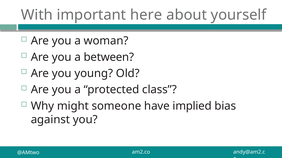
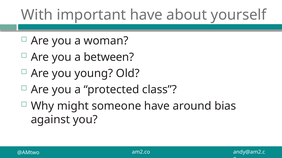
important here: here -> have
implied: implied -> around
